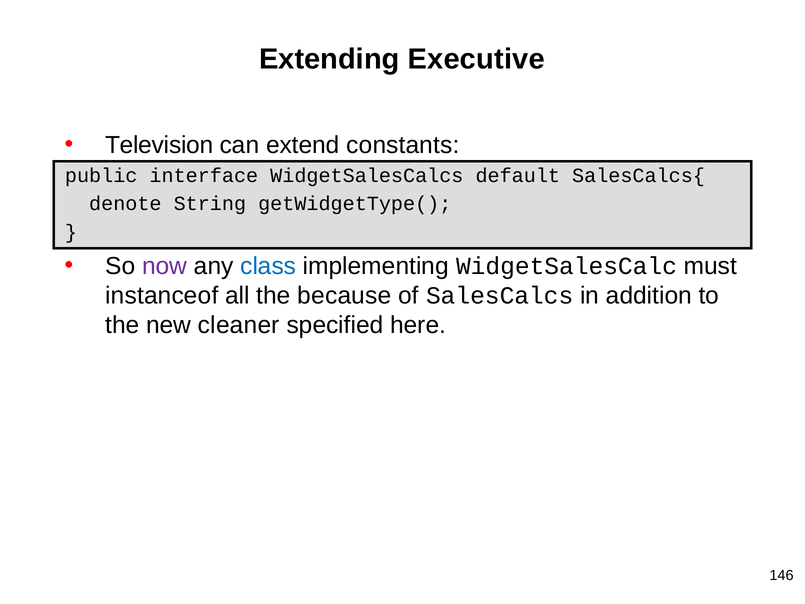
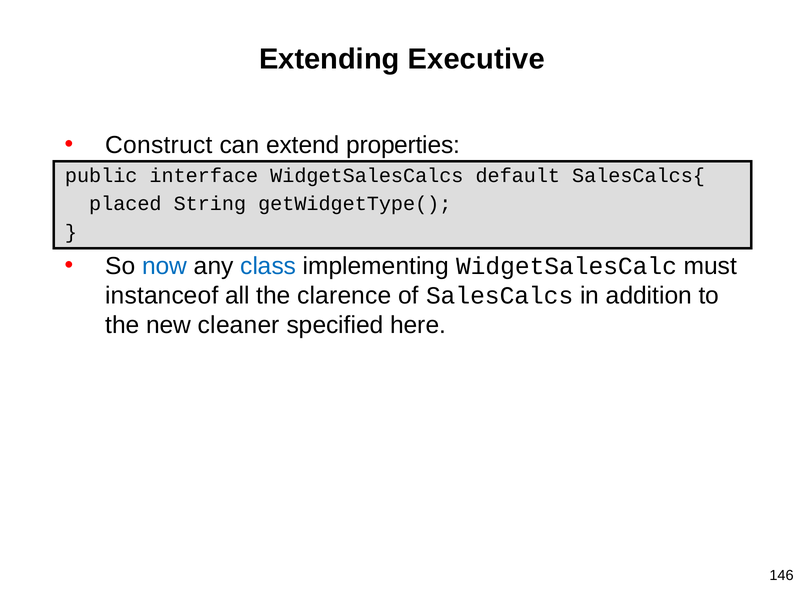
Television: Television -> Construct
constants: constants -> properties
denote: denote -> placed
now colour: purple -> blue
because: because -> clarence
